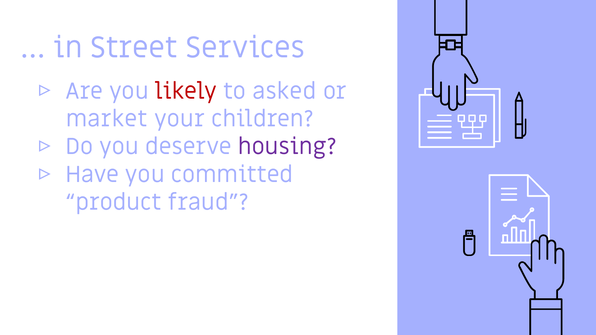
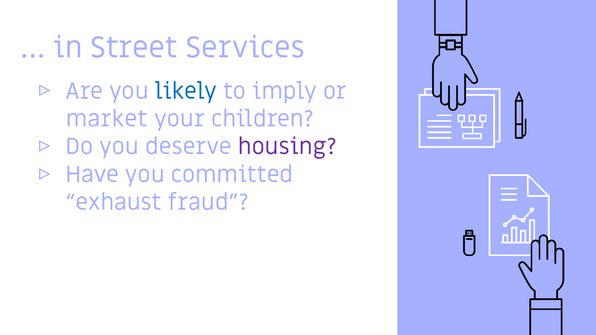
likely colour: red -> blue
asked: asked -> imply
product: product -> exhaust
